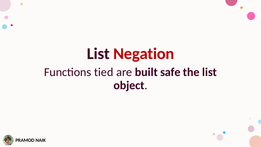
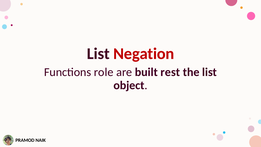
tied: tied -> role
safe: safe -> rest
